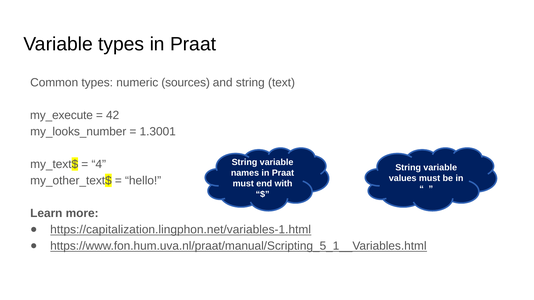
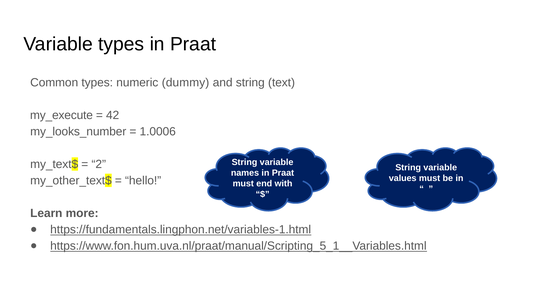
sources: sources -> dummy
1.3001: 1.3001 -> 1.0006
4: 4 -> 2
https://capitalization.lingphon.net/variables-1.html: https://capitalization.lingphon.net/variables-1.html -> https://fundamentals.lingphon.net/variables-1.html
